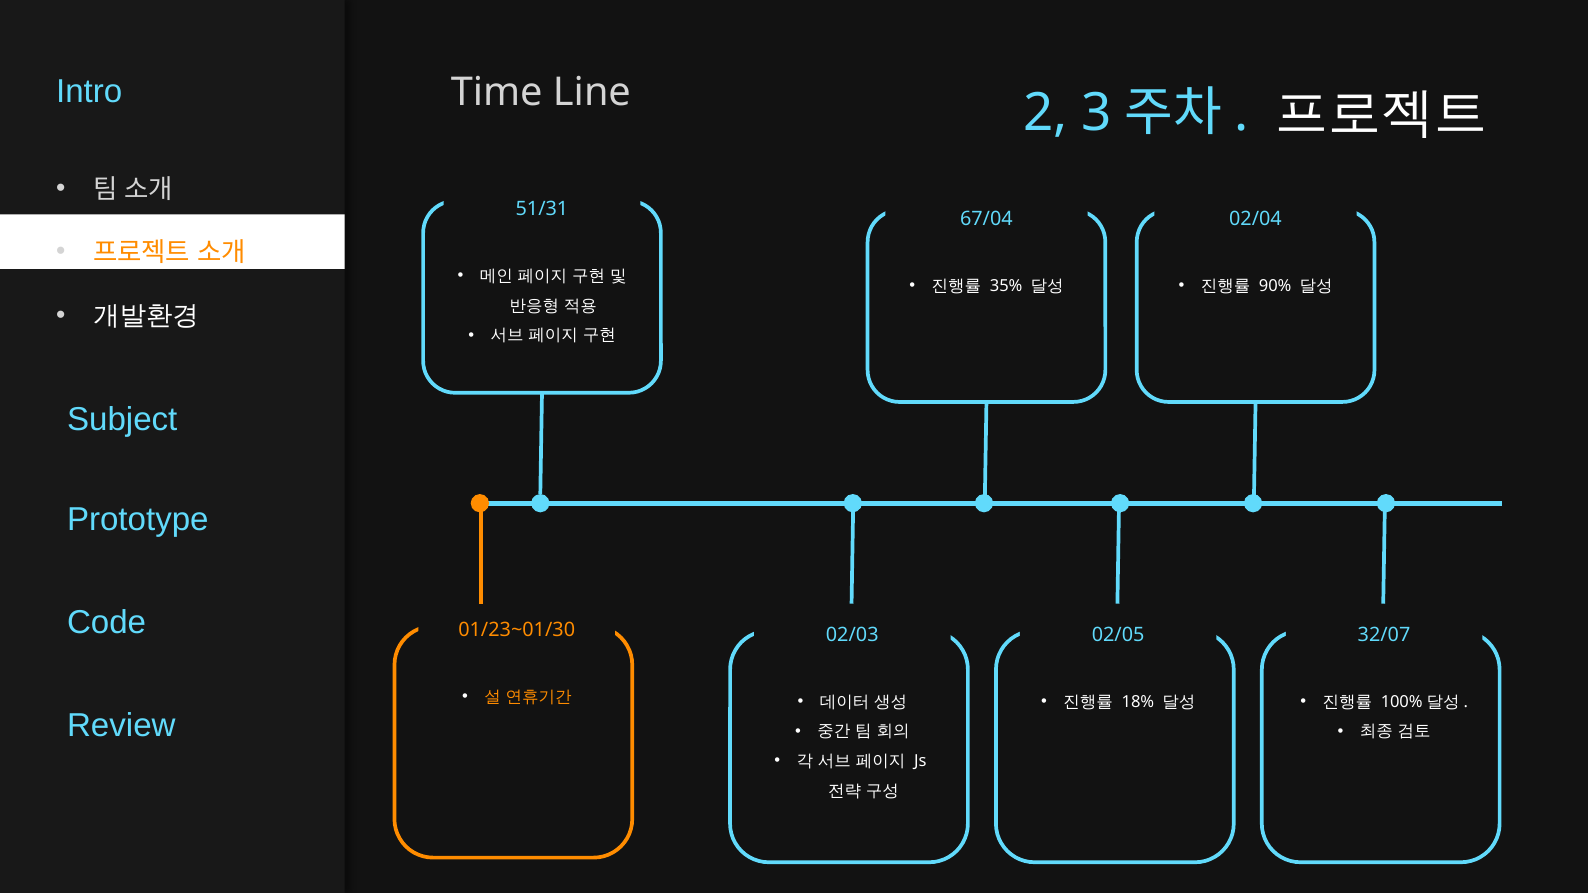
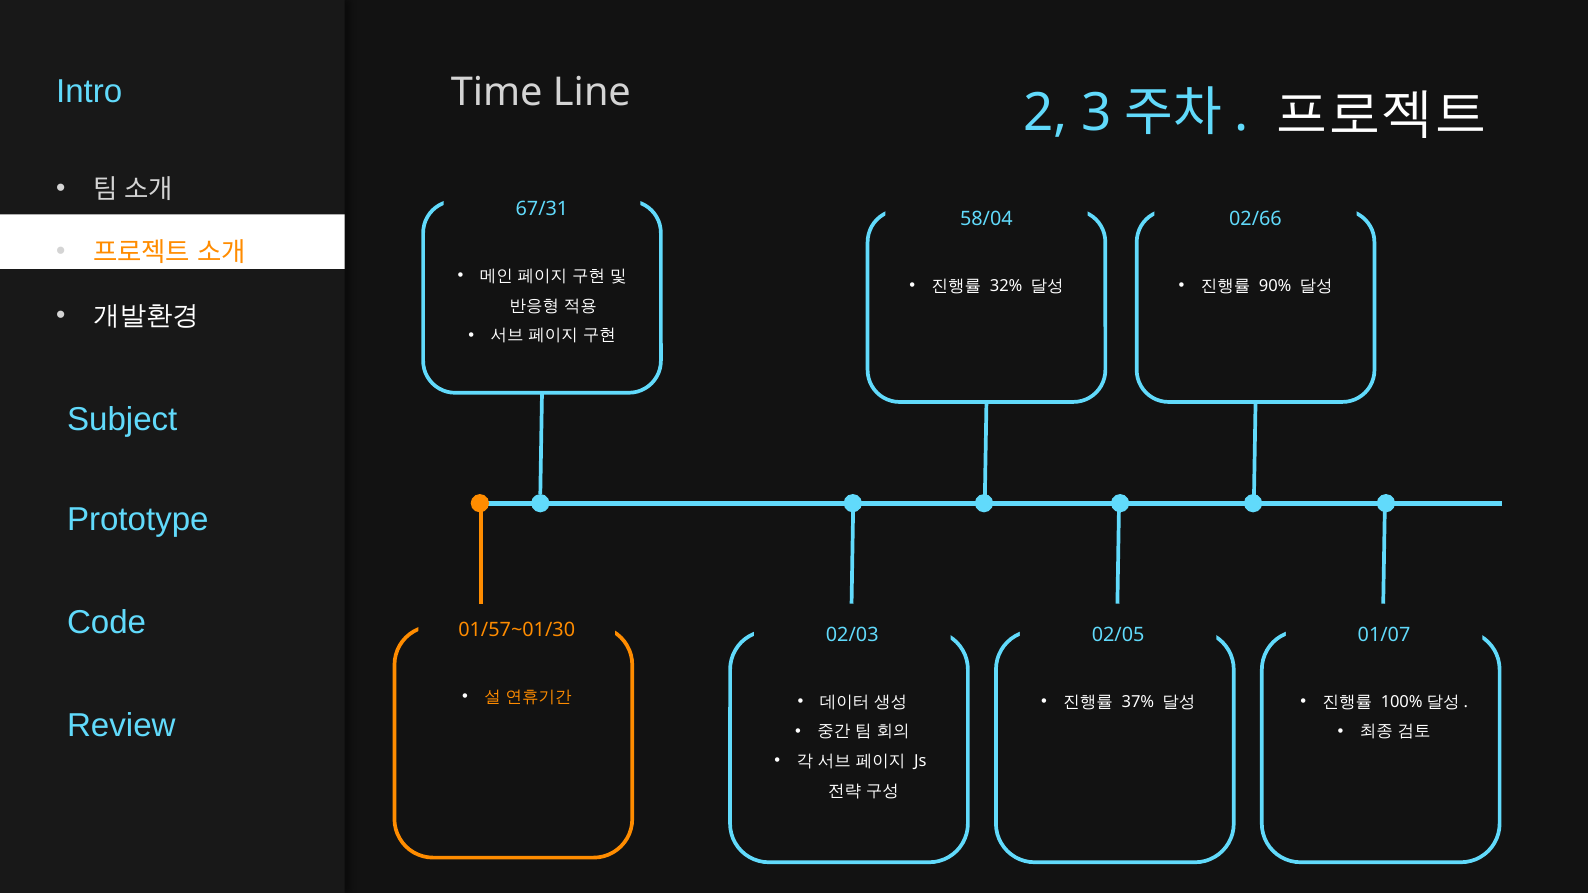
51/31: 51/31 -> 67/31
67/04: 67/04 -> 58/04
02/04: 02/04 -> 02/66
35%: 35% -> 32%
01/23~01/30: 01/23~01/30 -> 01/57~01/30
32/07: 32/07 -> 01/07
18%: 18% -> 37%
